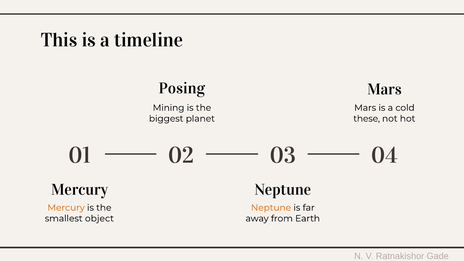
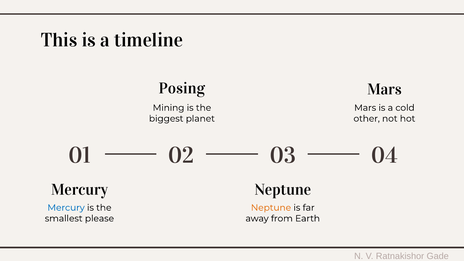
these: these -> other
Mercury at (66, 208) colour: orange -> blue
object: object -> please
